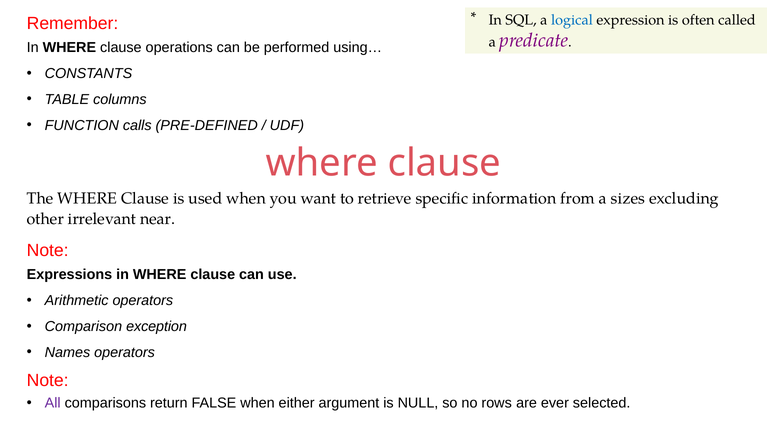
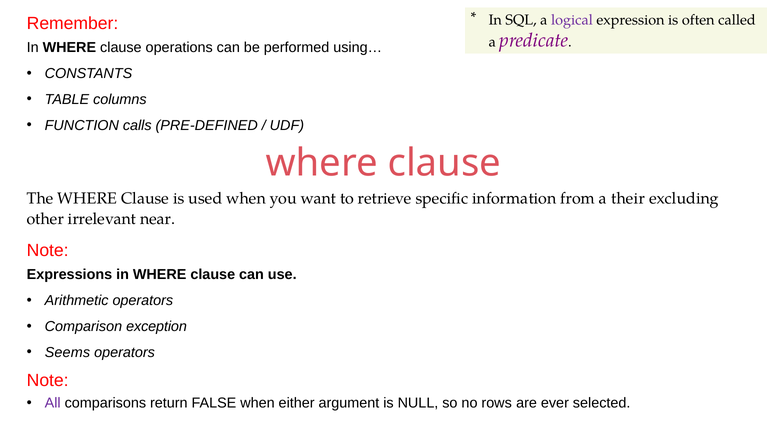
logical colour: blue -> purple
sizes: sizes -> their
Names: Names -> Seems
